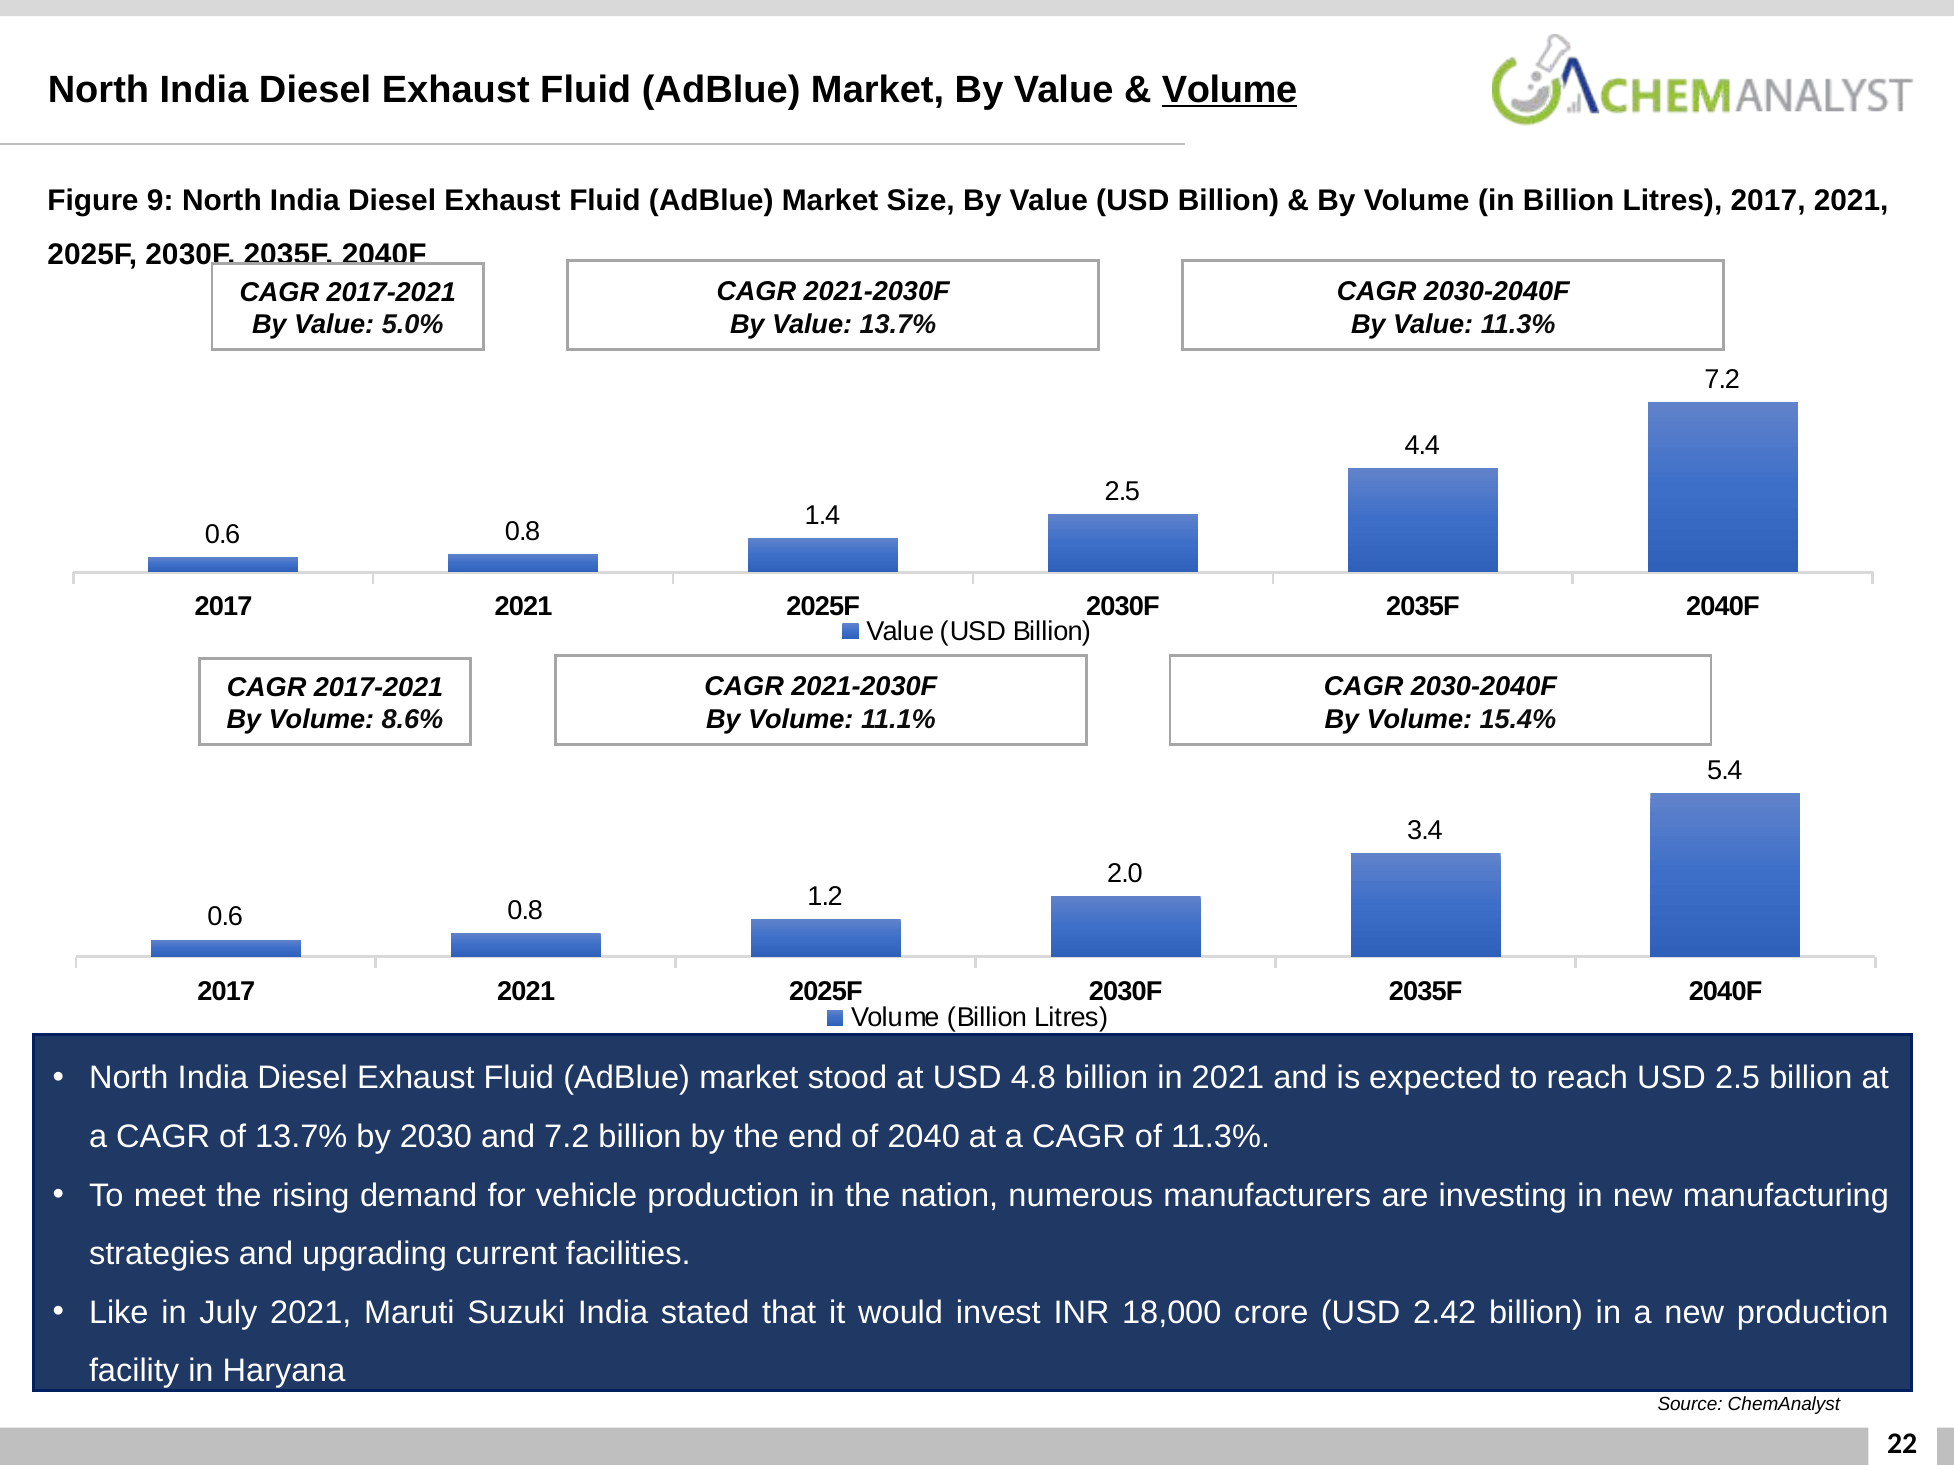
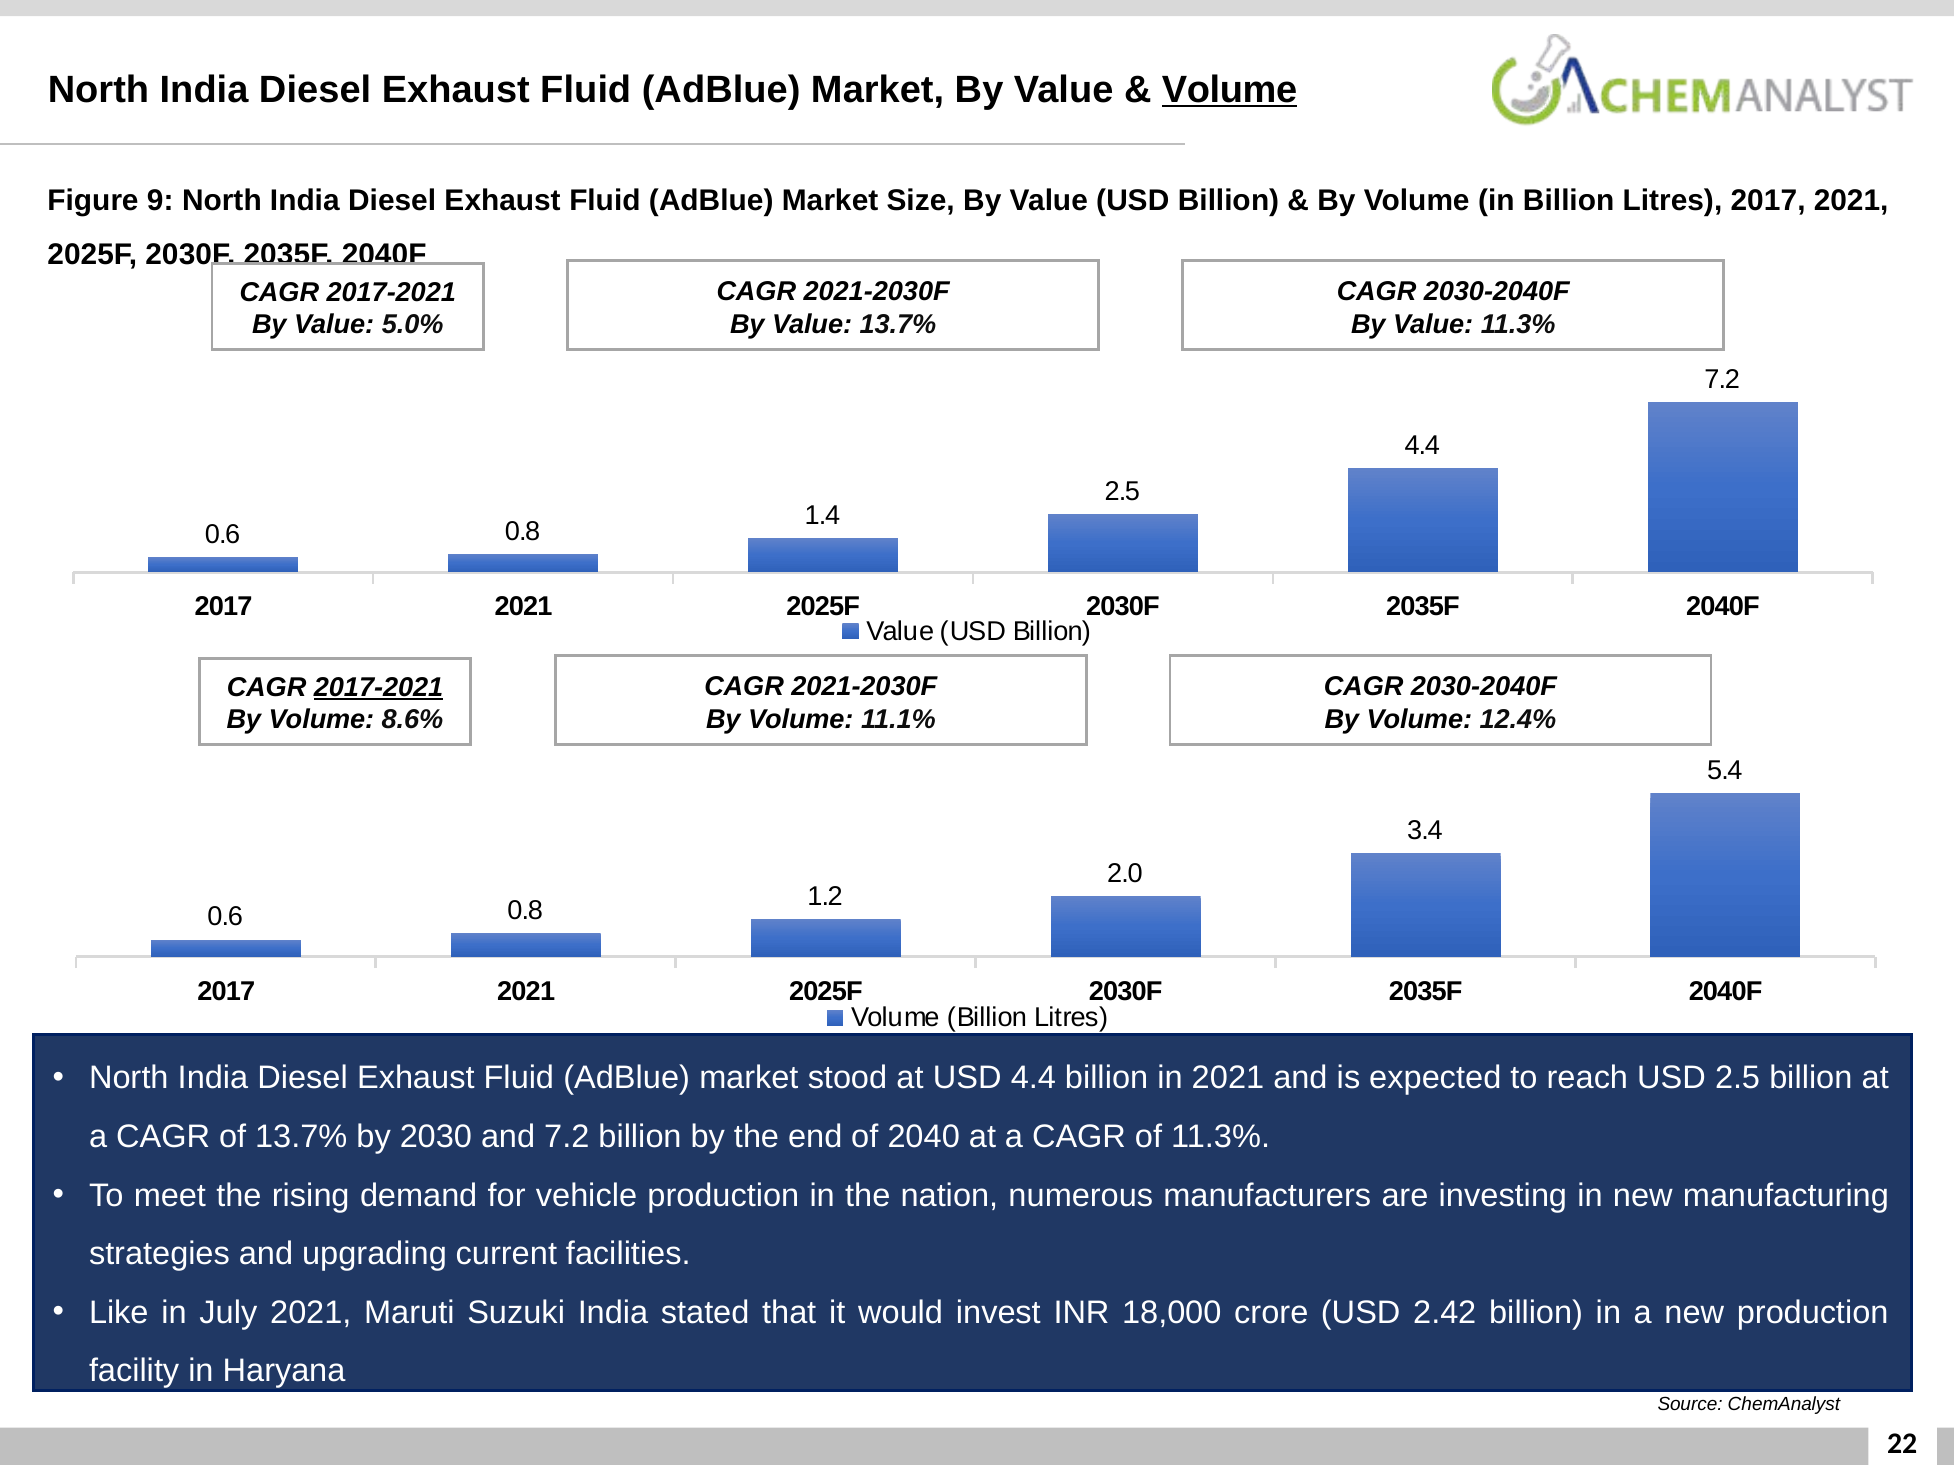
2017-2021 at (379, 687) underline: none -> present
15.4%: 15.4% -> 12.4%
USD 4.8: 4.8 -> 4.4
